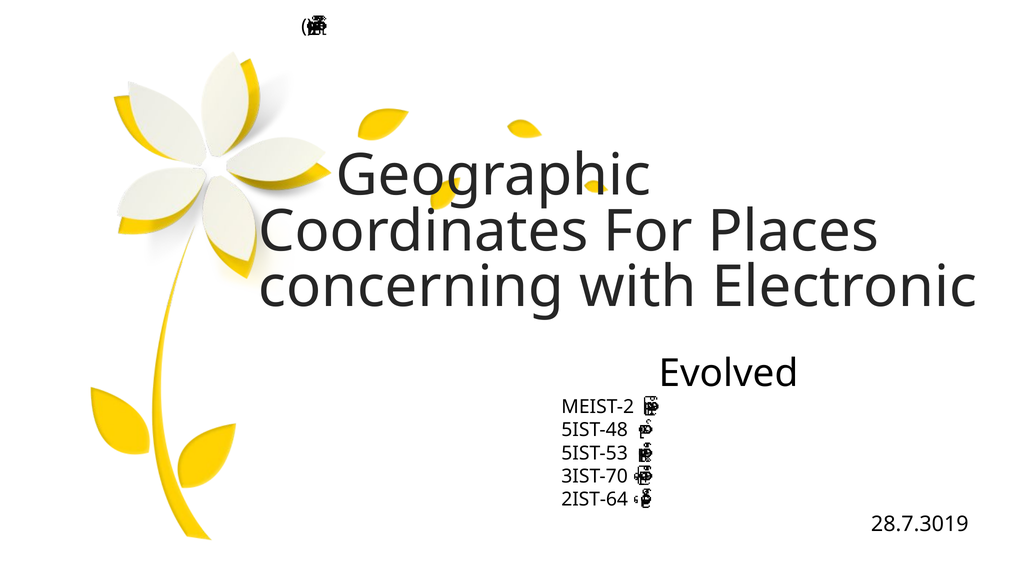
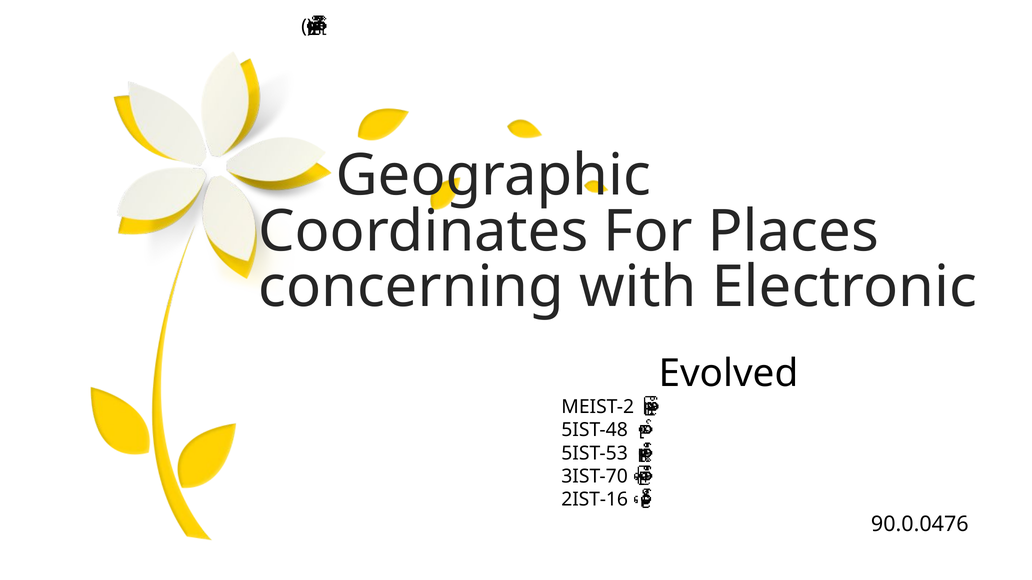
2IST-64: 2IST-64 -> 2IST-16
28.7.3019: 28.7.3019 -> 90.0.0476
